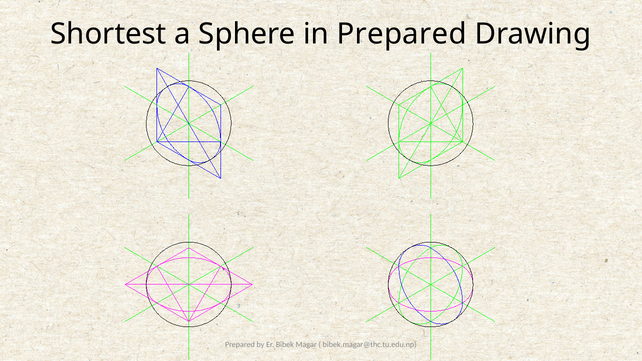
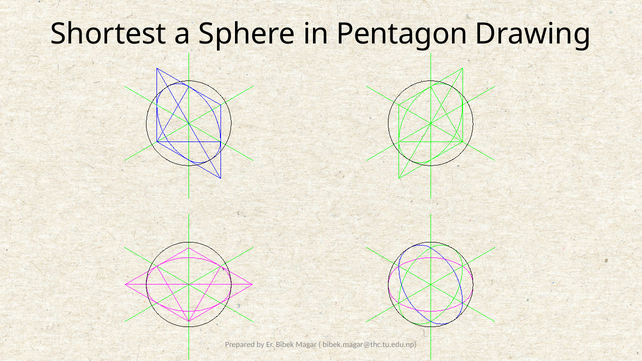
in Prepared: Prepared -> Pentagon
